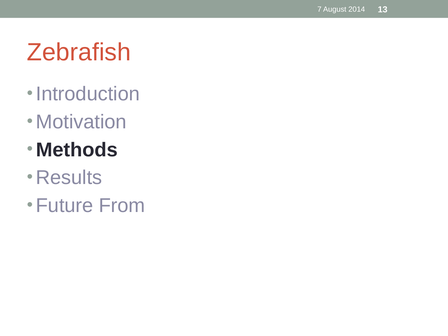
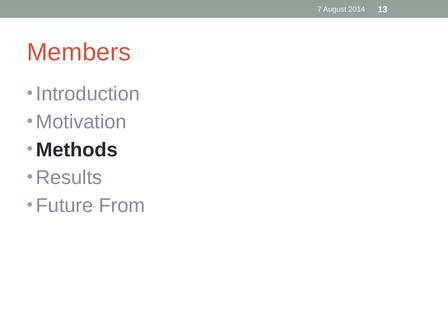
Zebrafish: Zebrafish -> Members
